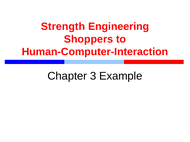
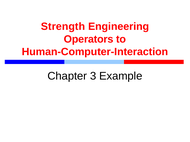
Shoppers: Shoppers -> Operators
